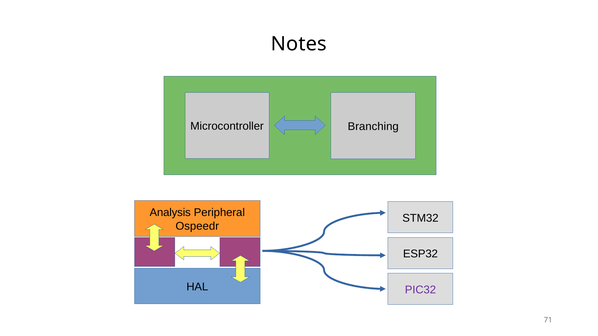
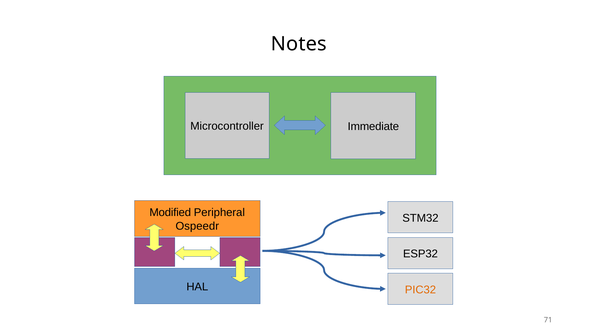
Branching: Branching -> Immediate
Analysis: Analysis -> Modified
PIC32 colour: purple -> orange
